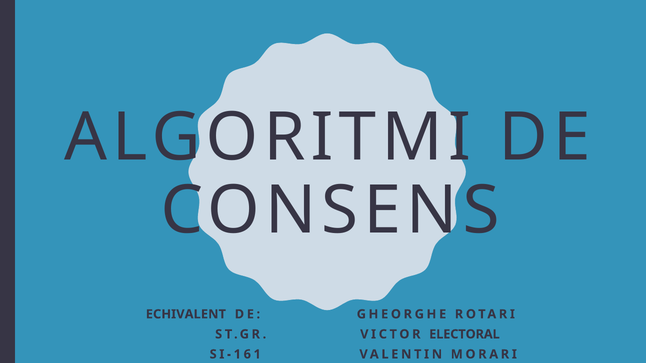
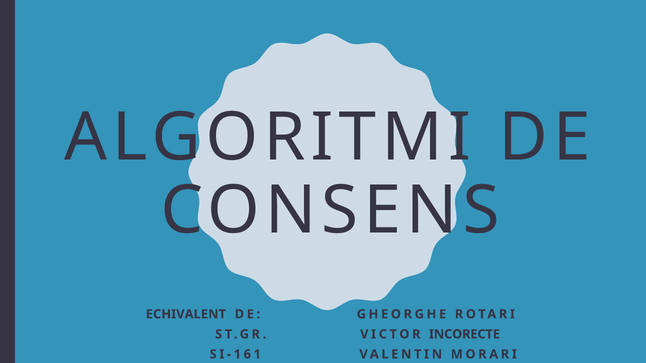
ELECTORAL: ELECTORAL -> INCORECTE
